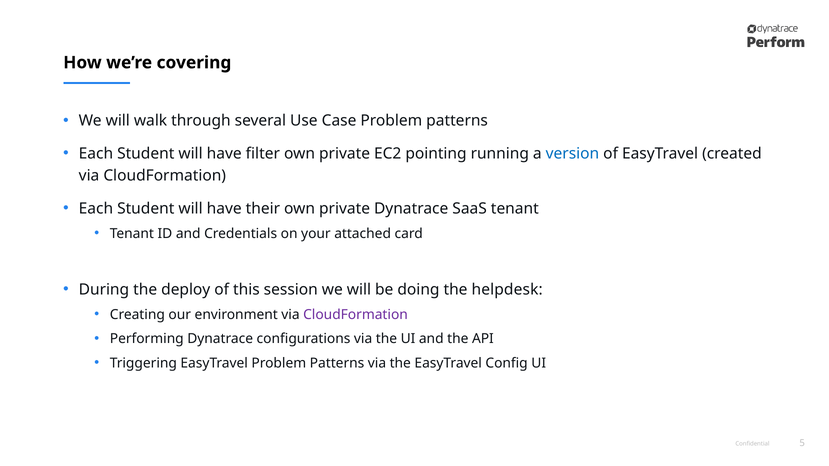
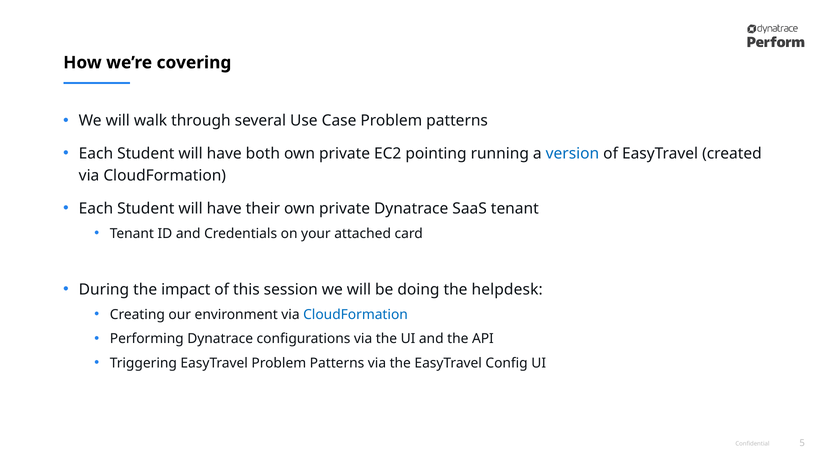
filter: filter -> both
deploy: deploy -> impact
CloudFormation at (356, 315) colour: purple -> blue
